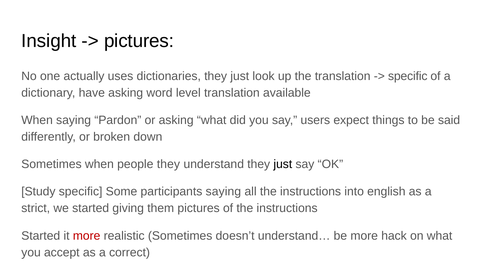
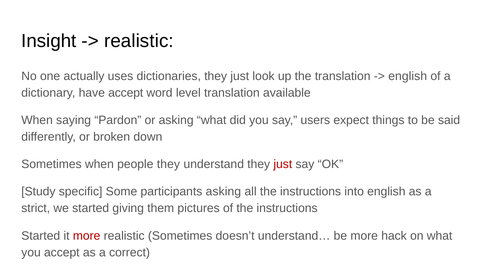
pictures at (139, 41): pictures -> realistic
specific at (408, 76): specific -> english
have asking: asking -> accept
just at (283, 164) colour: black -> red
participants saying: saying -> asking
